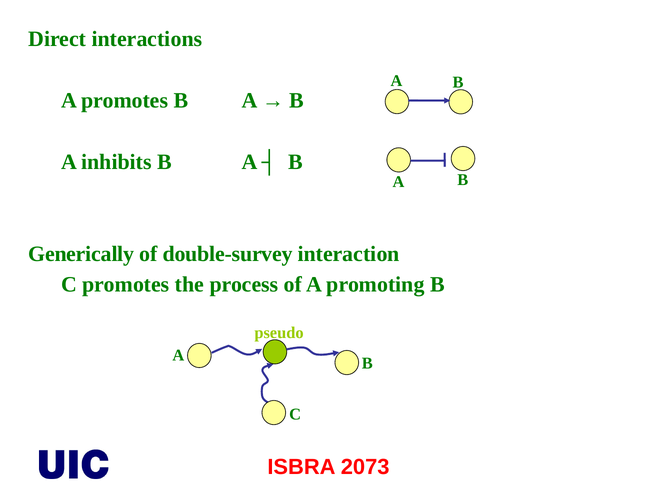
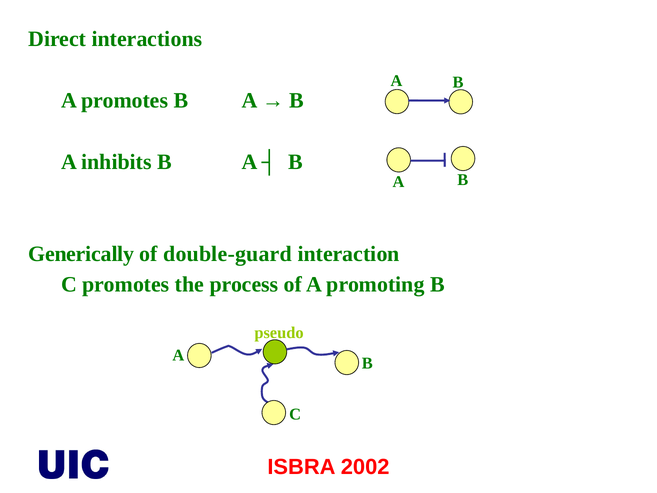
double-survey: double-survey -> double-guard
2073: 2073 -> 2002
